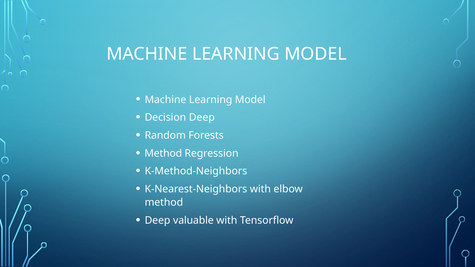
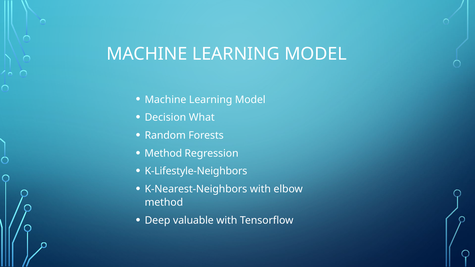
Decision Deep: Deep -> What
K-Method-Neighbors: K-Method-Neighbors -> K-Lifestyle-Neighbors
